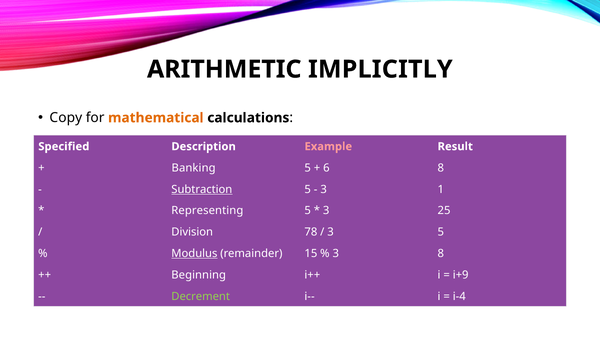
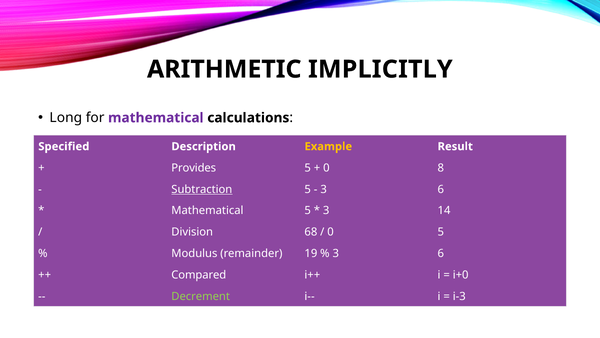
Copy: Copy -> Long
mathematical at (156, 118) colour: orange -> purple
Example colour: pink -> yellow
Banking: Banking -> Provides
6 at (326, 168): 6 -> 0
1 at (441, 189): 1 -> 6
Representing at (207, 210): Representing -> Mathematical
25: 25 -> 14
78: 78 -> 68
3 at (331, 232): 3 -> 0
Modulus underline: present -> none
15: 15 -> 19
8 at (441, 253): 8 -> 6
Beginning: Beginning -> Compared
i+9: i+9 -> i+0
i-4: i-4 -> i-3
